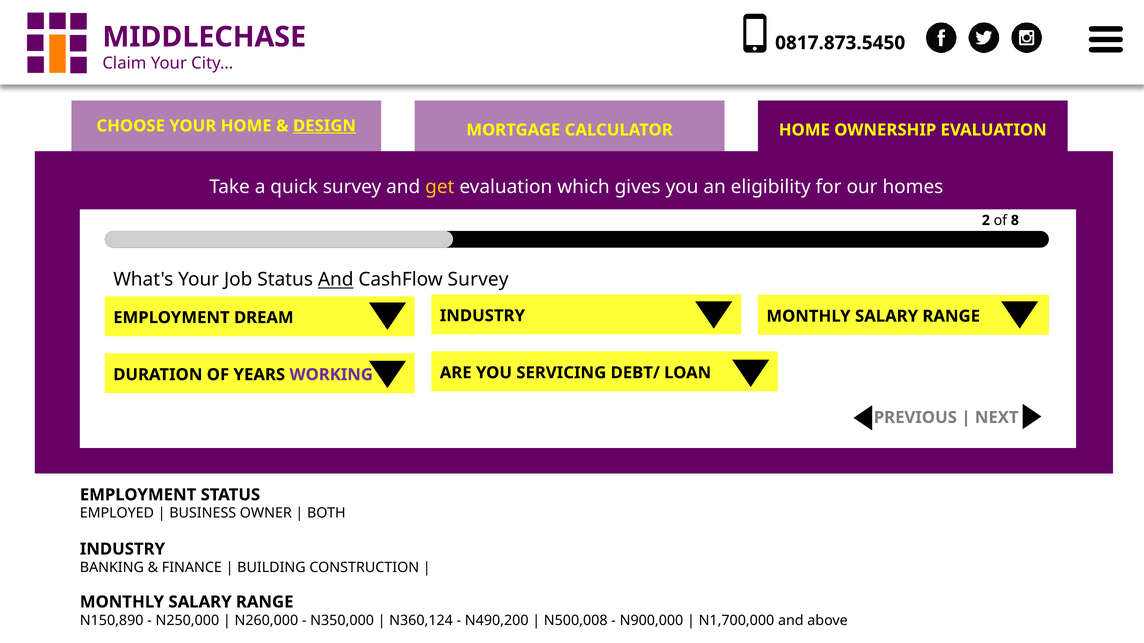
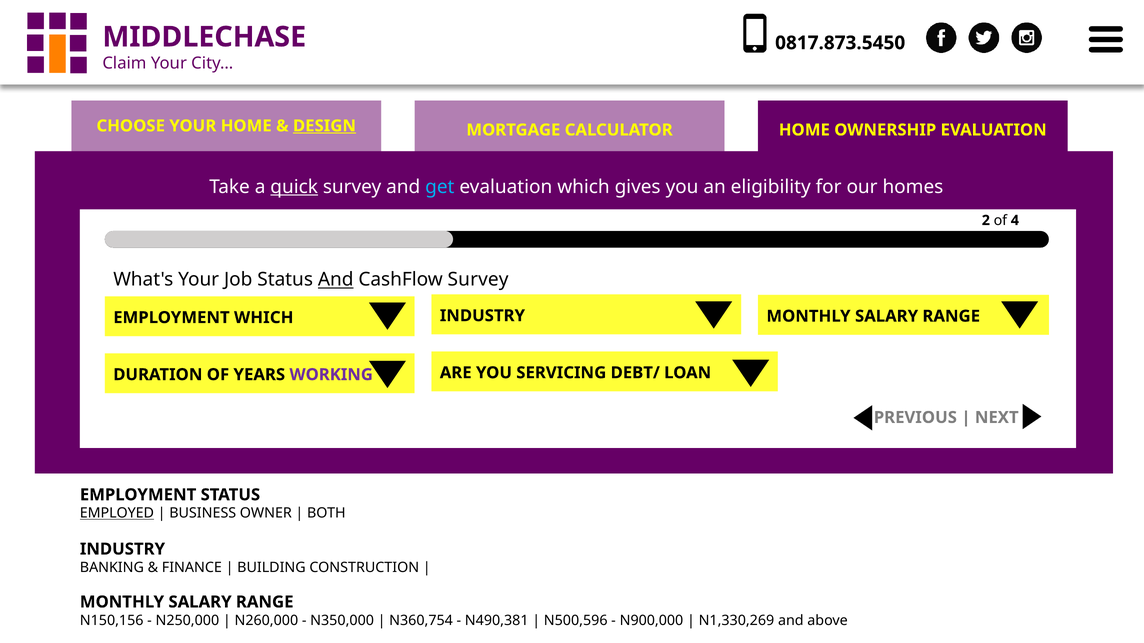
quick underline: none -> present
get colour: yellow -> light blue
8: 8 -> 4
EMPLOYMENT DREAM: DREAM -> WHICH
EMPLOYED underline: none -> present
N150,890: N150,890 -> N150,156
N360,124: N360,124 -> N360,754
N490,200: N490,200 -> N490,381
N500,008: N500,008 -> N500,596
N1,700,000: N1,700,000 -> N1,330,269
